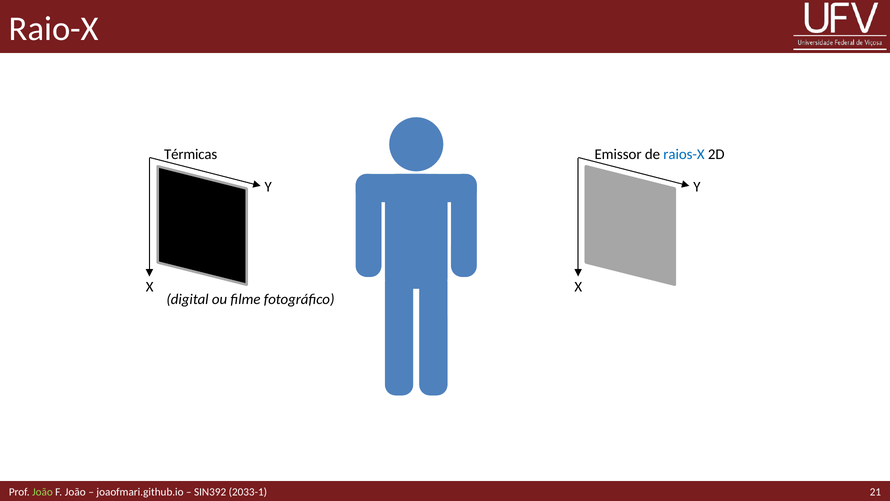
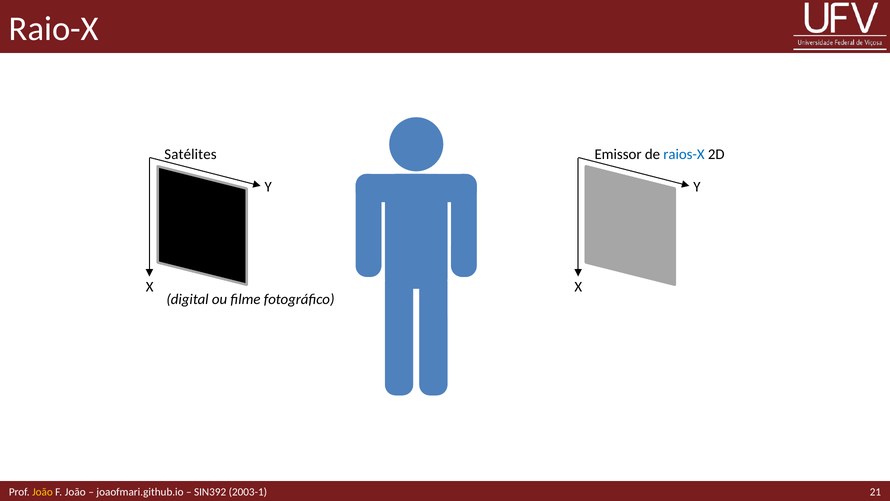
Térmicas: Térmicas -> Satélites
João at (42, 492) colour: light green -> yellow
2033-1: 2033-1 -> 2003-1
